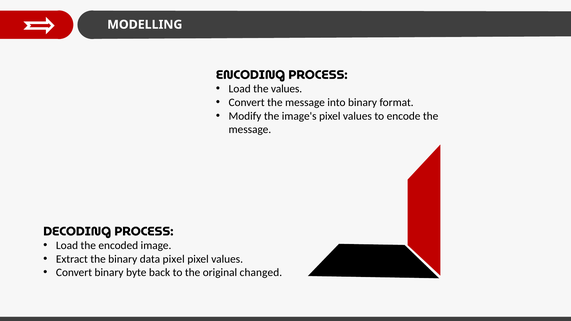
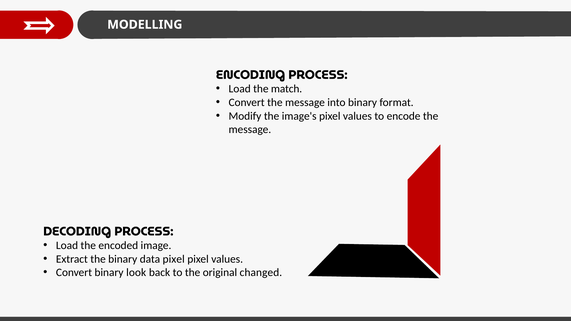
the values: values -> match
byte: byte -> look
